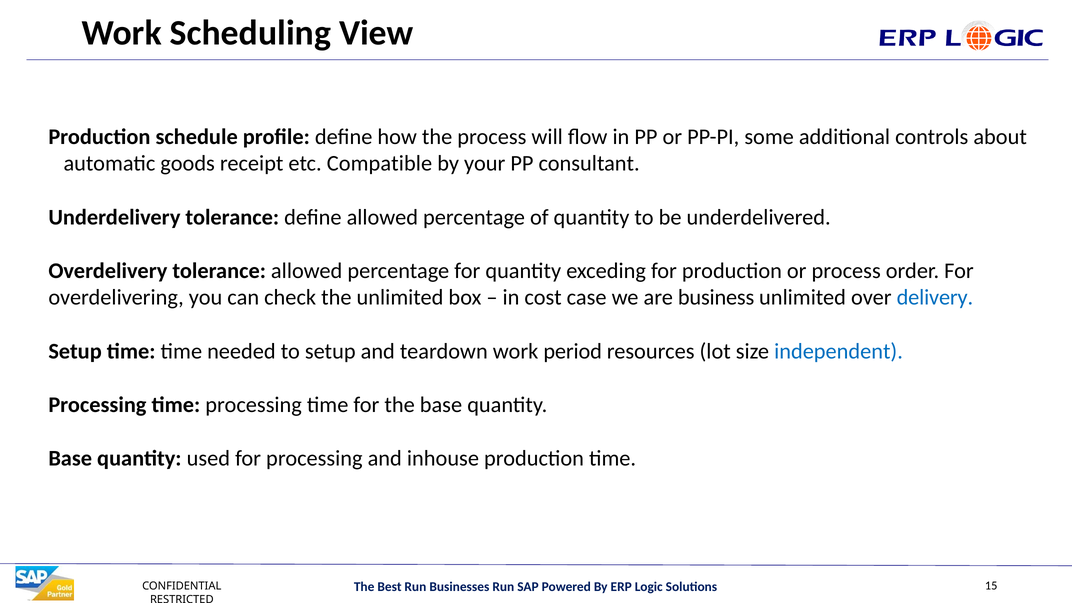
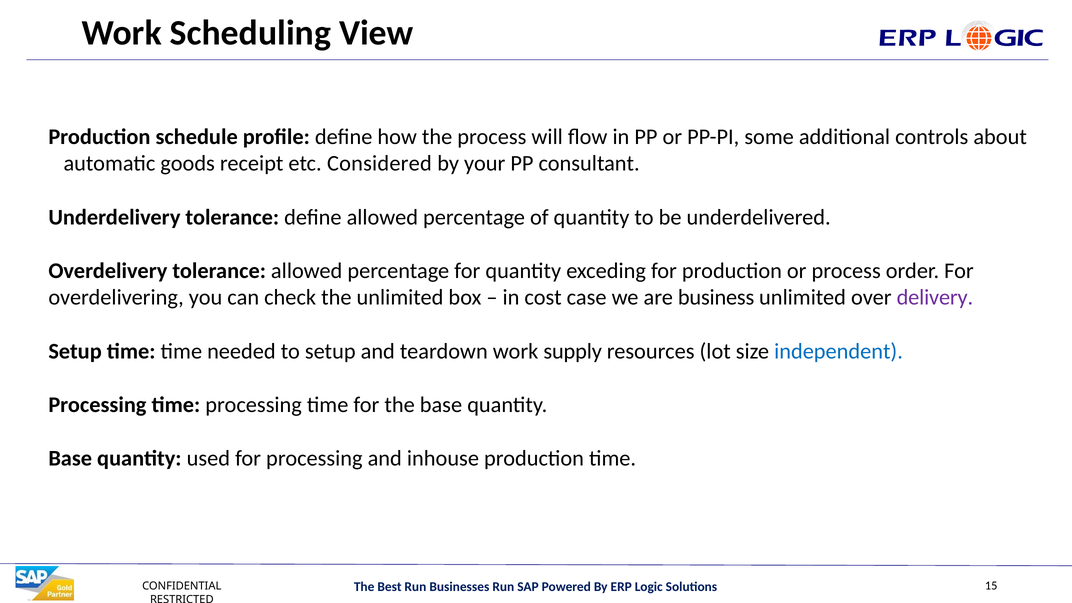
Compatible: Compatible -> Considered
delivery colour: blue -> purple
period: period -> supply
